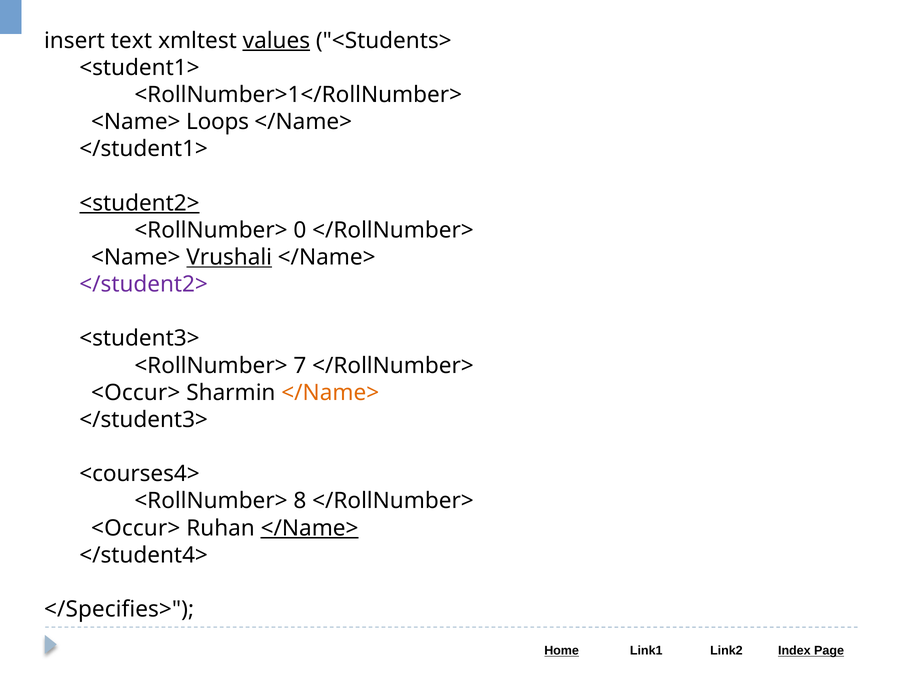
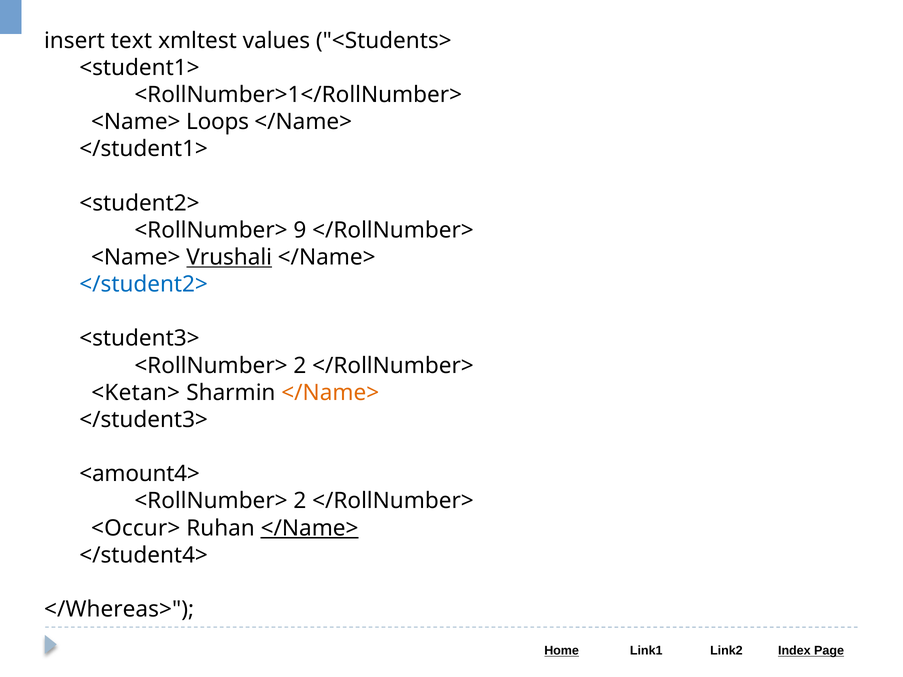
values underline: present -> none
<student2> underline: present -> none
0: 0 -> 9
</student2> colour: purple -> blue
7 at (300, 366): 7 -> 2
<Occur> at (136, 393): <Occur> -> <Ketan>
<courses4>: <courses4> -> <amount4>
8 at (300, 501): 8 -> 2
</Specifies>: </Specifies> -> </Whereas>
